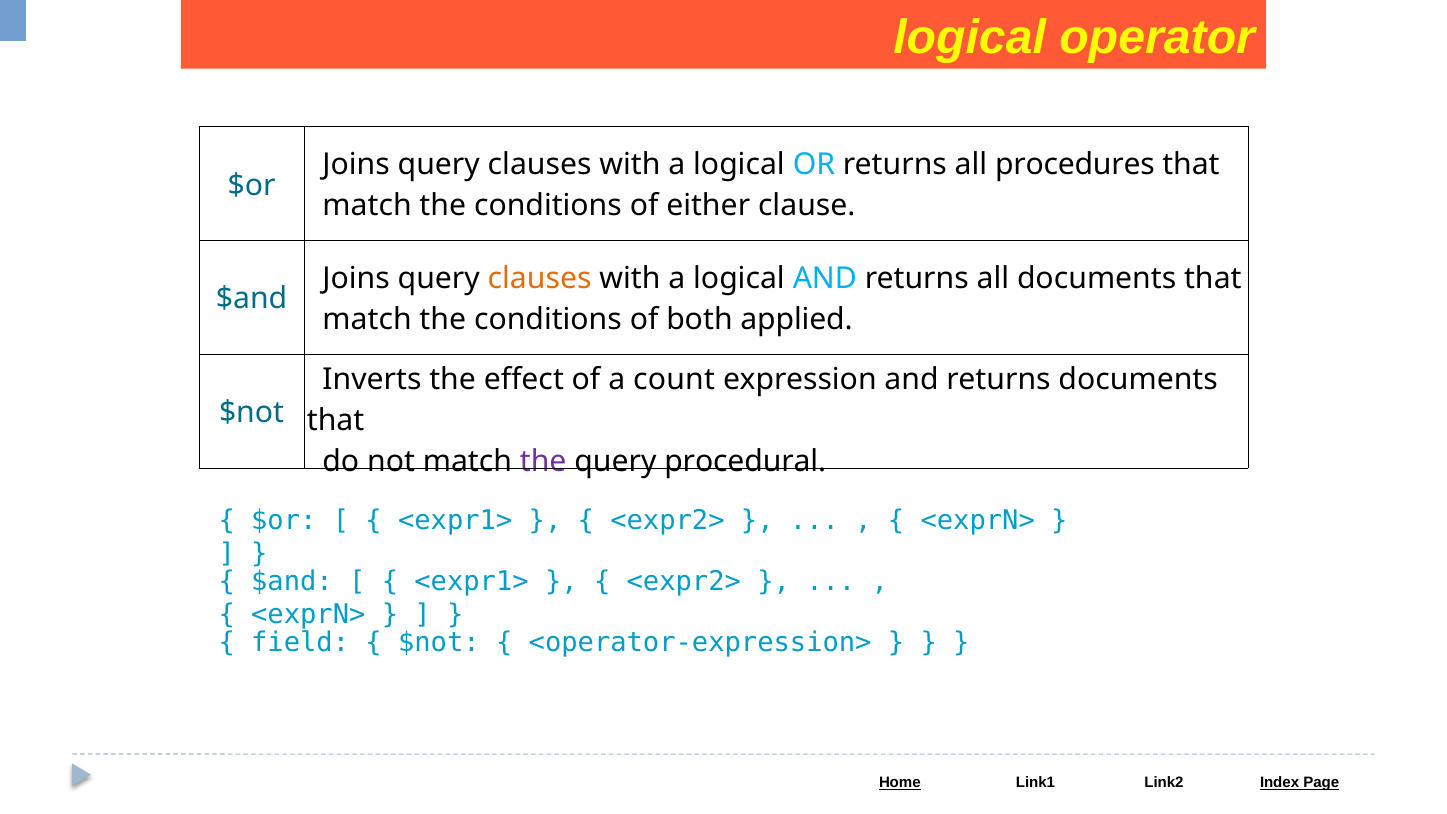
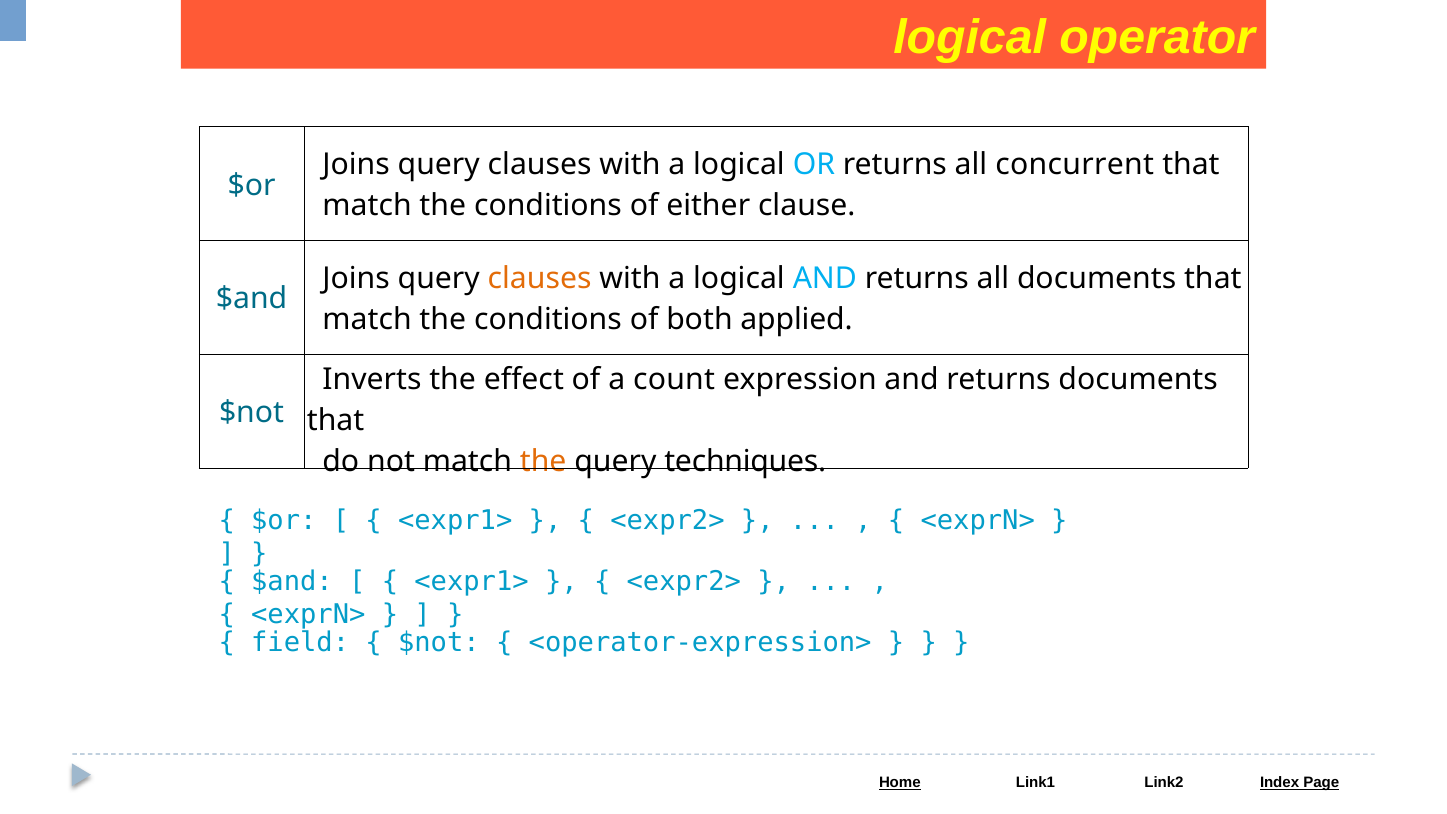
procedures: procedures -> concurrent
the at (543, 462) colour: purple -> orange
procedural: procedural -> techniques
